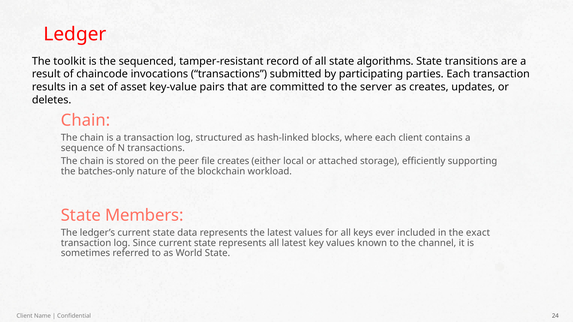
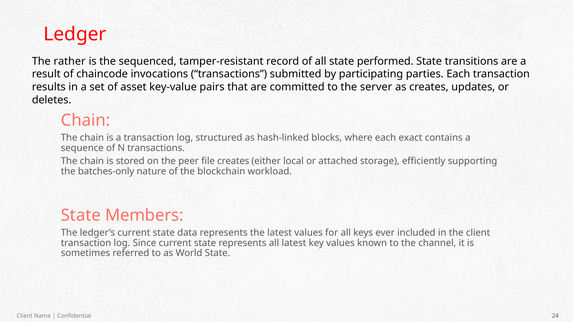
toolkit: toolkit -> rather
algorithms: algorithms -> performed
each client: client -> exact
the exact: exact -> client
